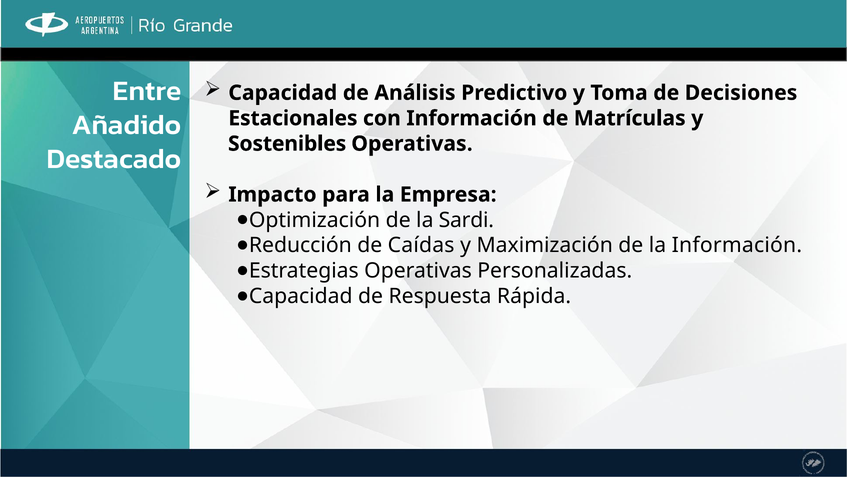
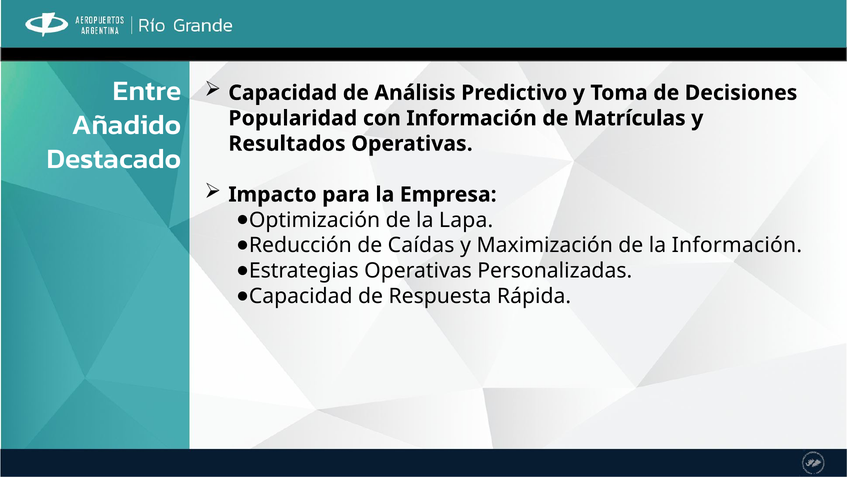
Estacionales: Estacionales -> Popularidad
Sostenibles: Sostenibles -> Resultados
Sardi: Sardi -> Lapa
